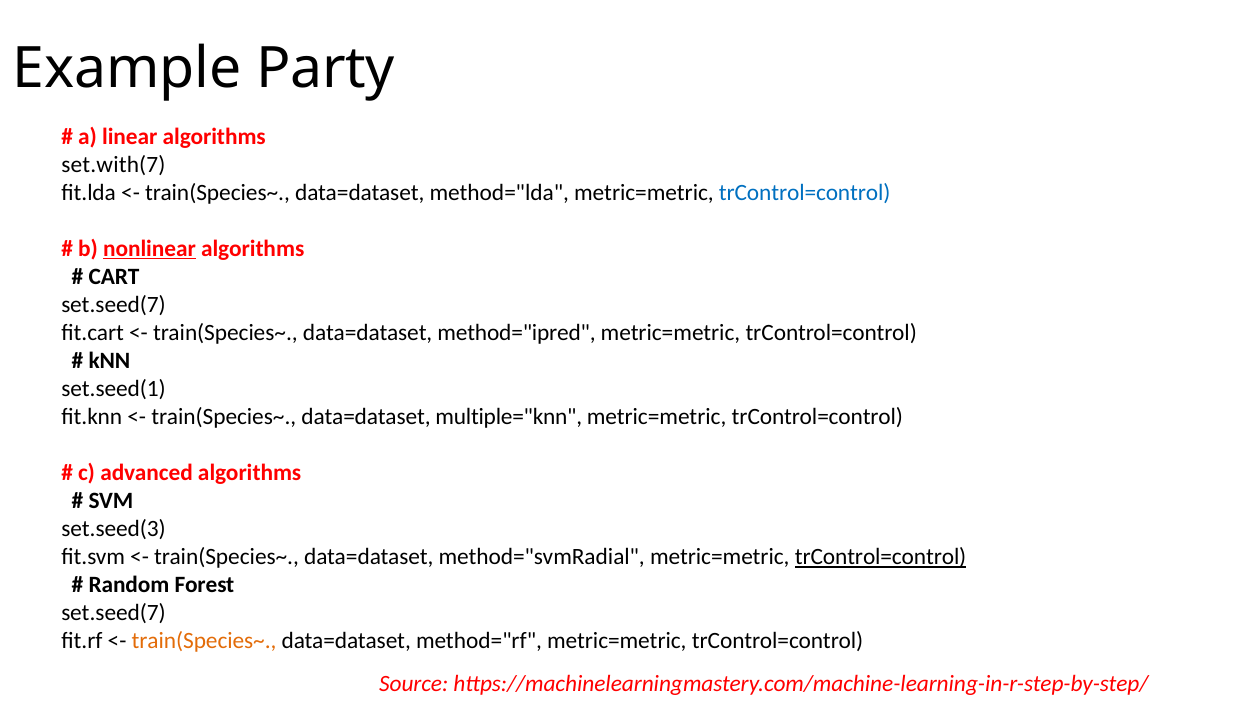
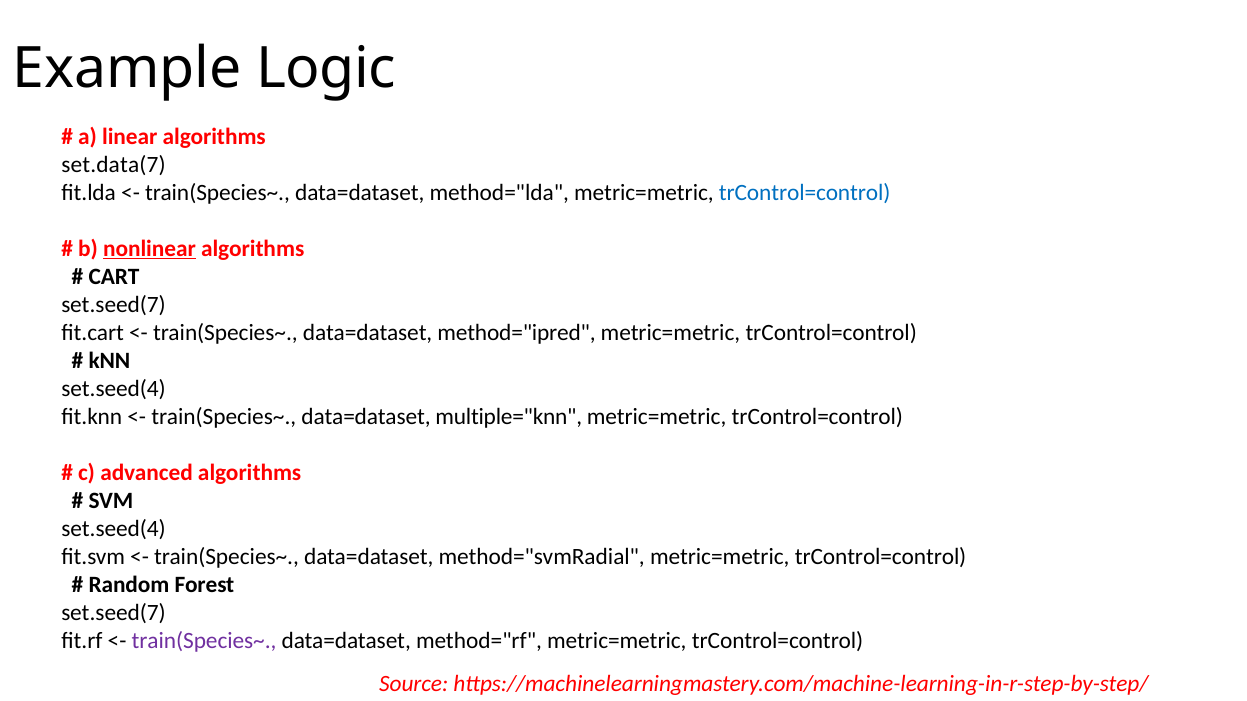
Party: Party -> Logic
set.with(7: set.with(7 -> set.data(7
set.seed(1 at (114, 389): set.seed(1 -> set.seed(4
set.seed(3 at (114, 529): set.seed(3 -> set.seed(4
trControl=control at (881, 557) underline: present -> none
train(Species~ at (204, 641) colour: orange -> purple
